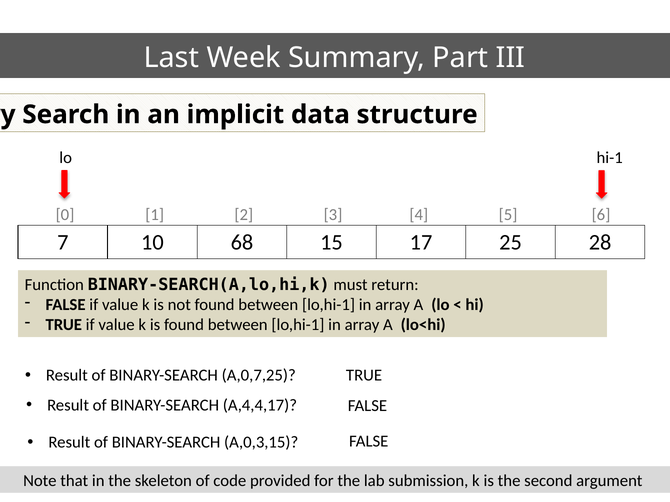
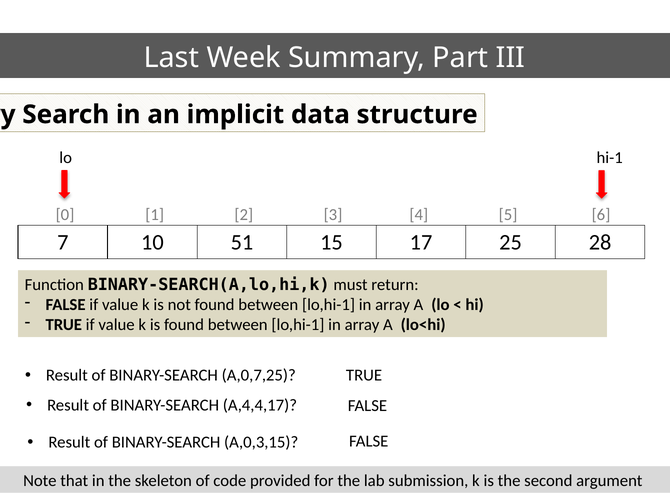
68: 68 -> 51
